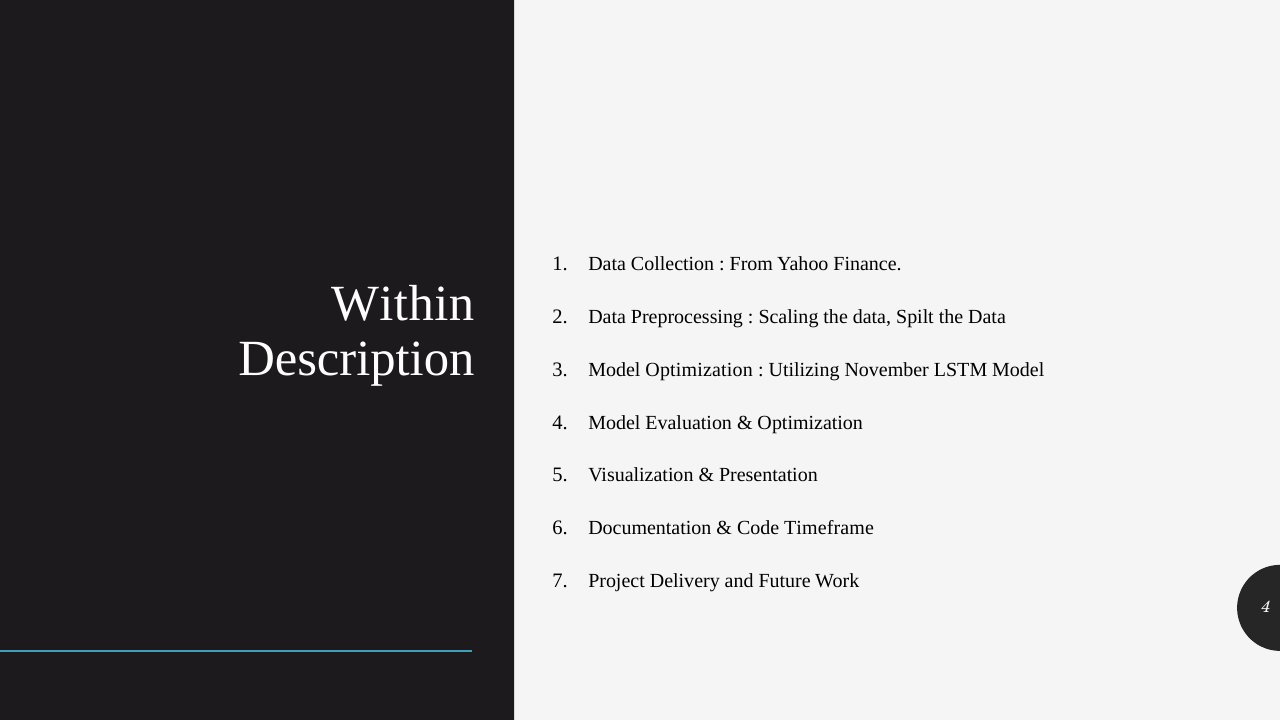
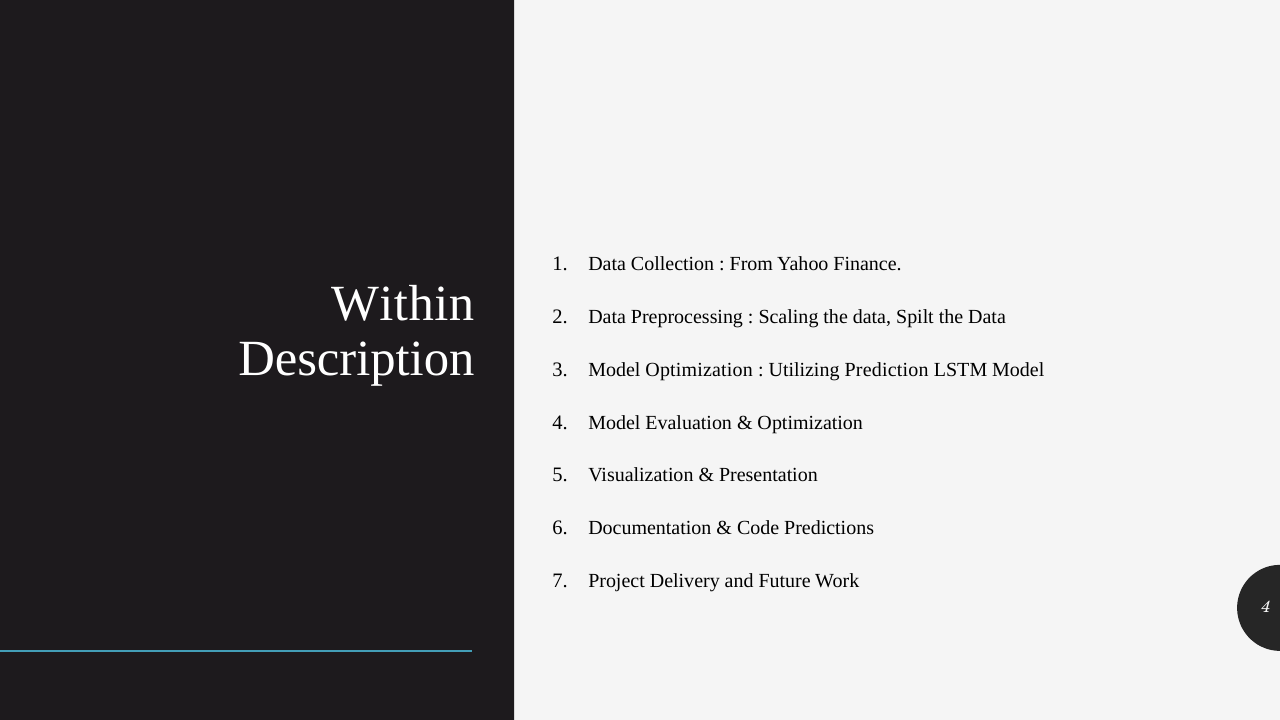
November: November -> Prediction
Timeframe: Timeframe -> Predictions
